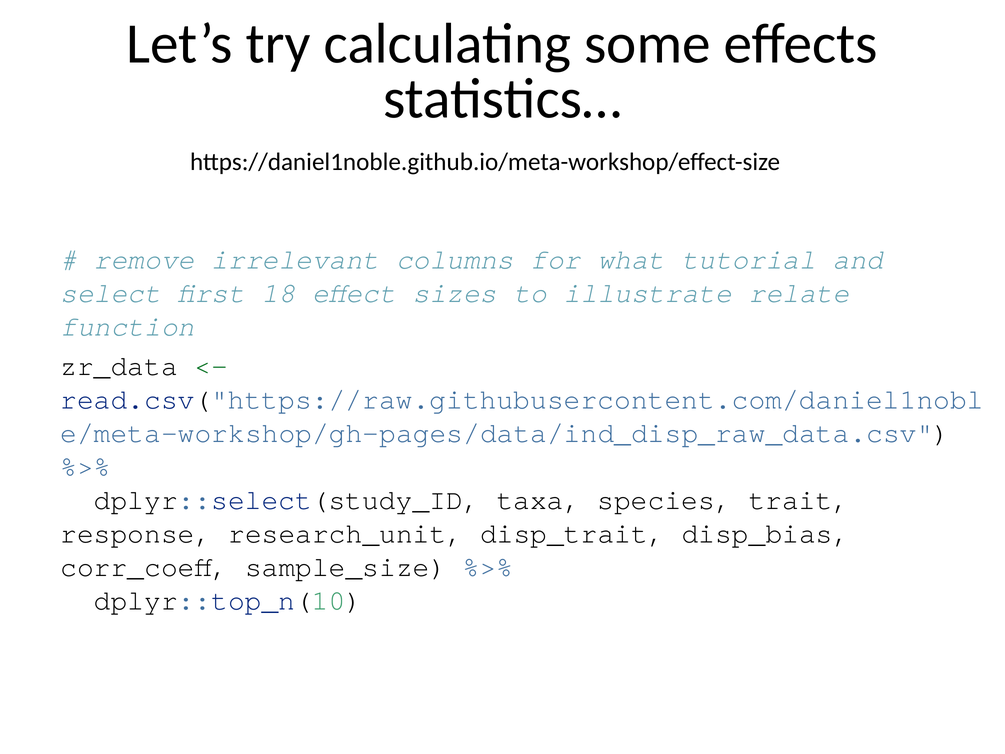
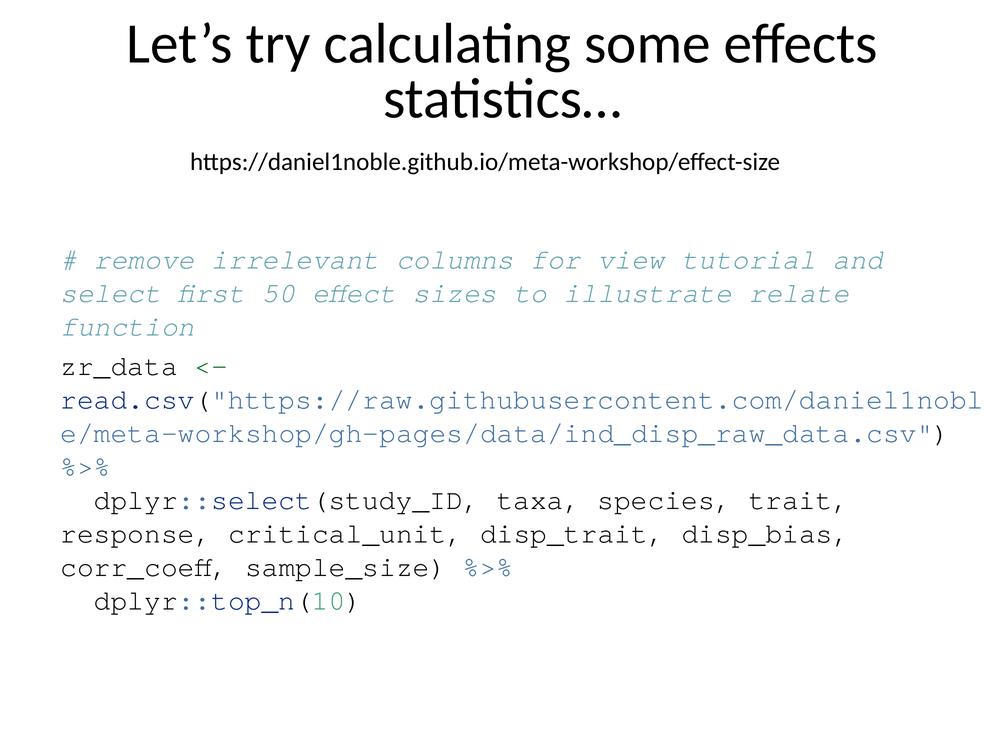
what: what -> view
18: 18 -> 50
research_unit: research_unit -> critical_unit
